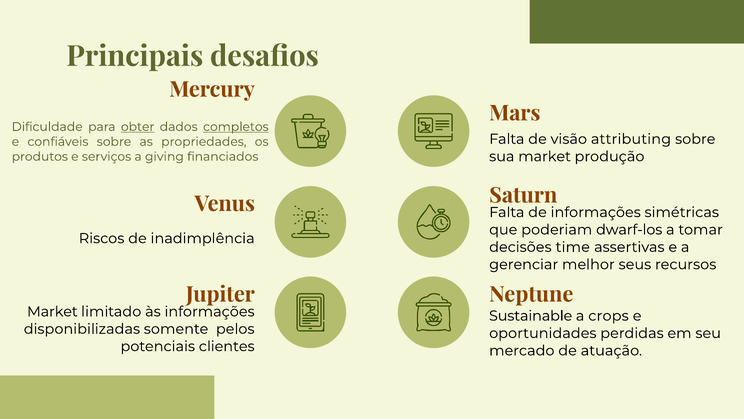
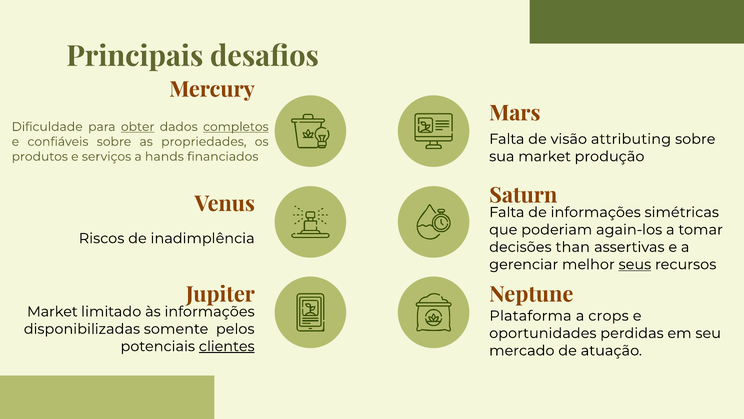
giving: giving -> hands
dwarf-los: dwarf-los -> again-los
time: time -> than
seus underline: none -> present
Sustainable: Sustainable -> Plataforma
clientes underline: none -> present
